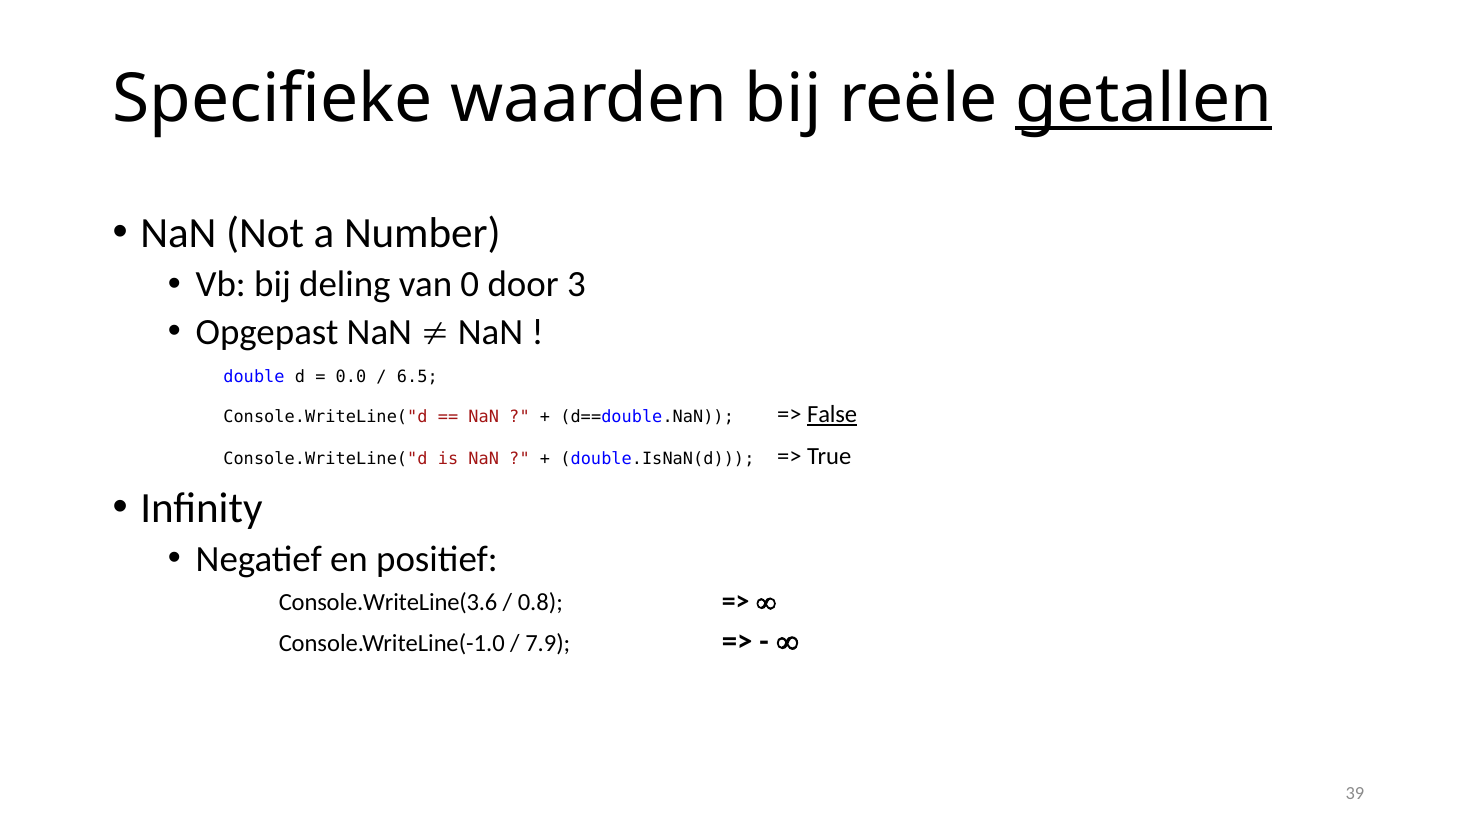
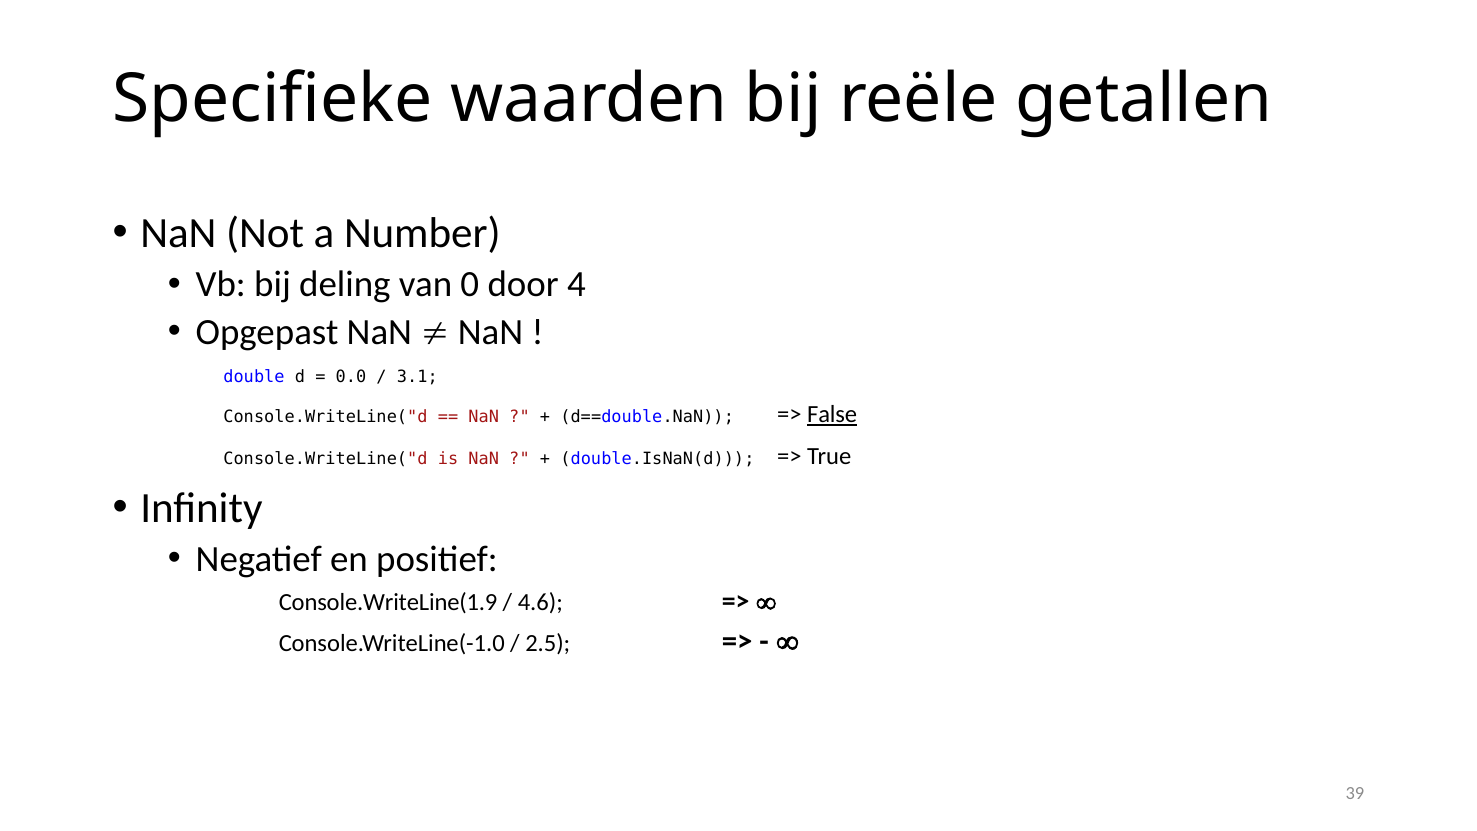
getallen underline: present -> none
3: 3 -> 4
6.5: 6.5 -> 3.1
Console.WriteLine(3.6: Console.WriteLine(3.6 -> Console.WriteLine(1.9
0.8: 0.8 -> 4.6
7.9: 7.9 -> 2.5
